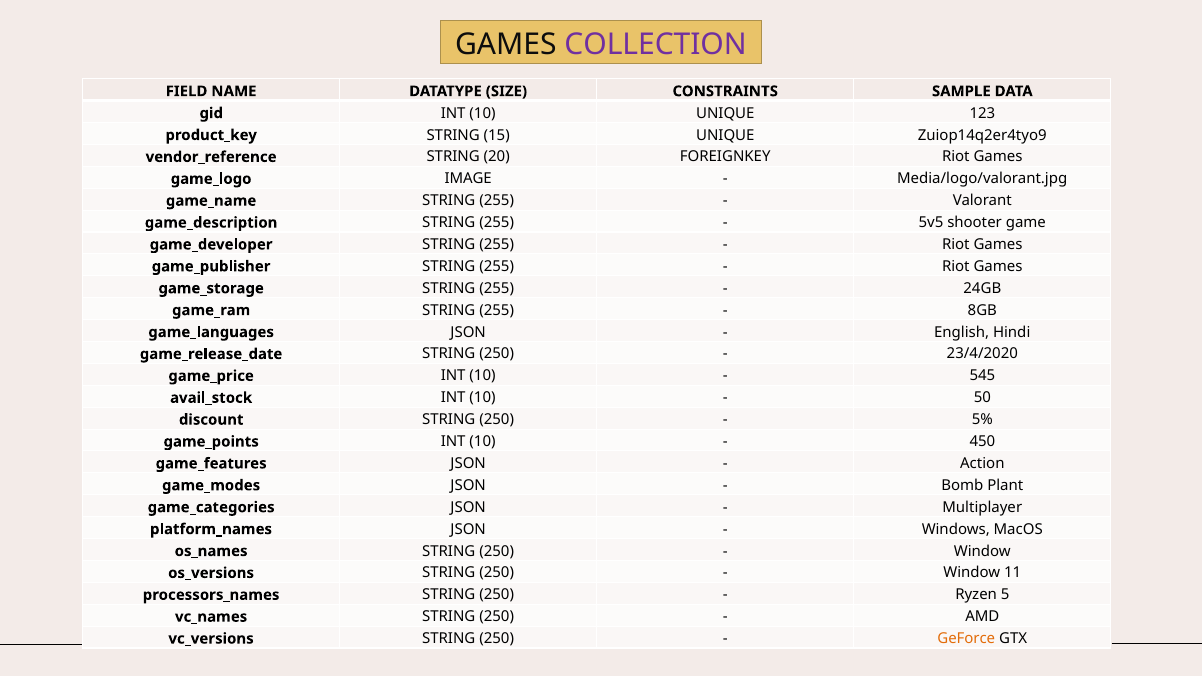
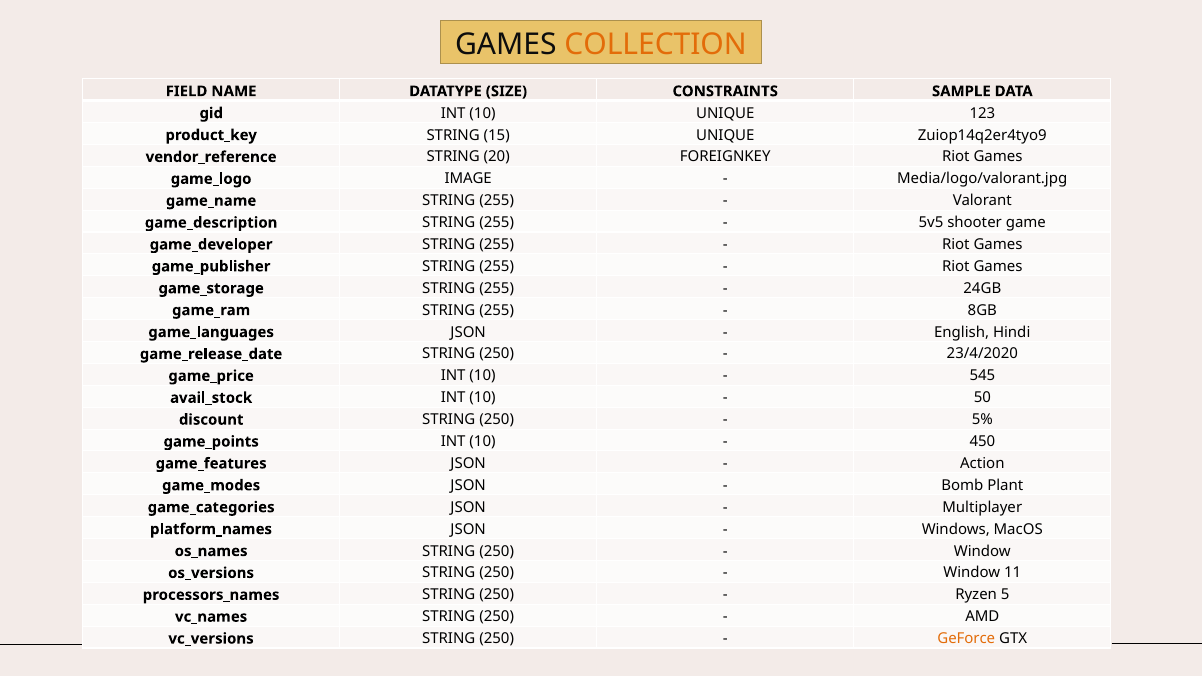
COLLECTION colour: purple -> orange
